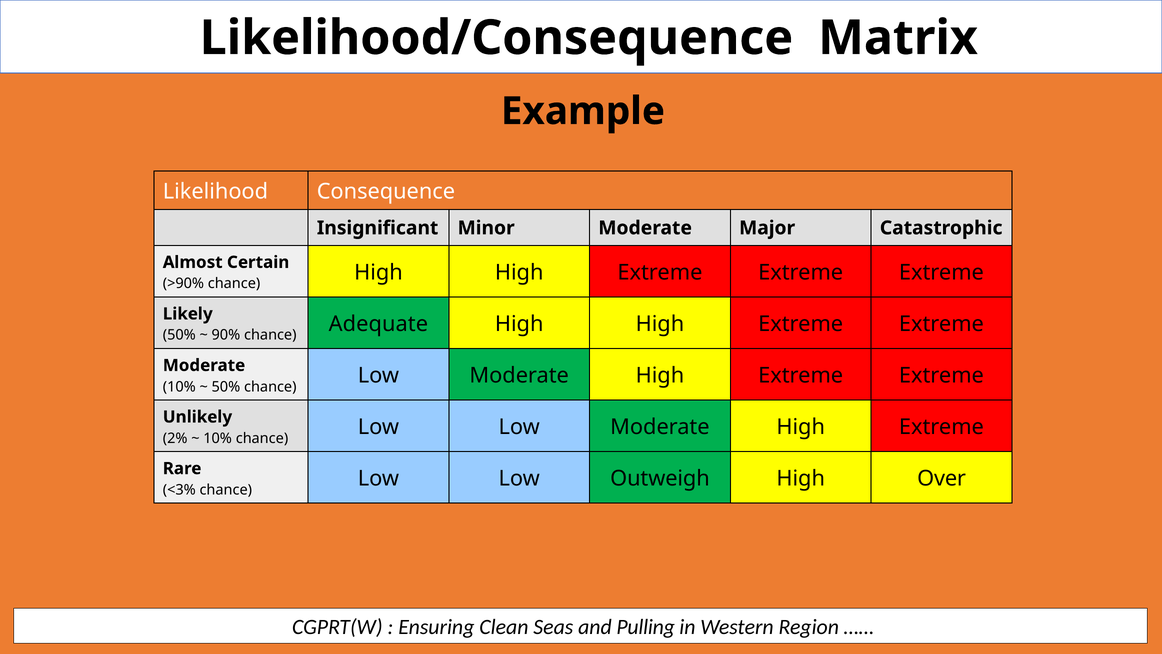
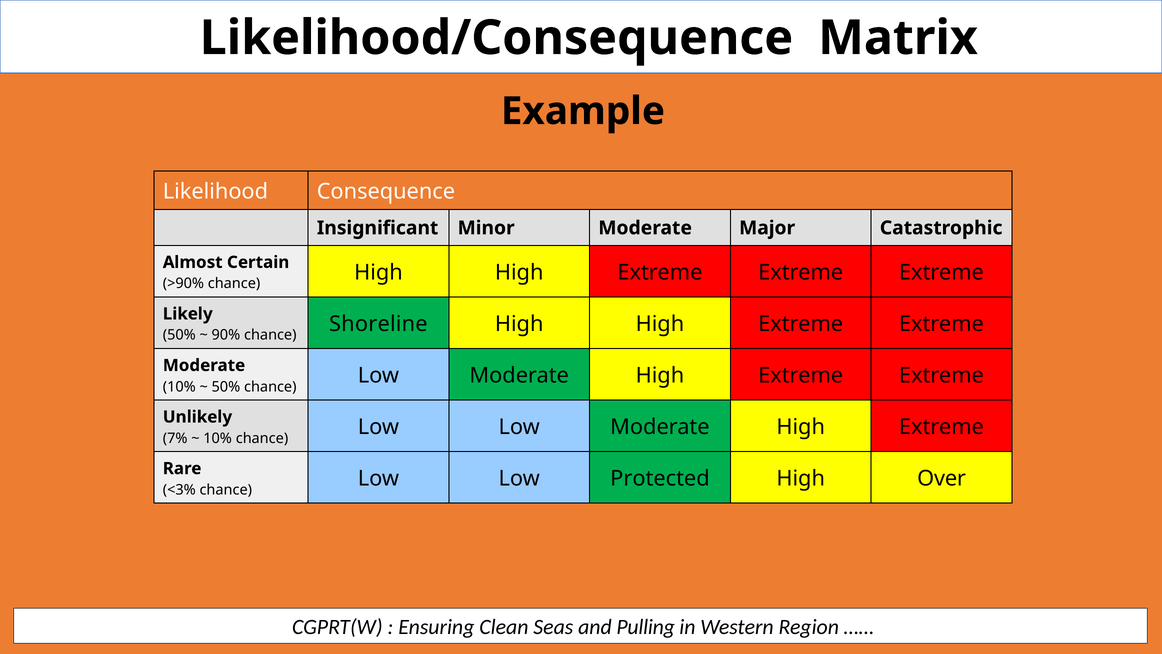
Adequate: Adequate -> Shoreline
2%: 2% -> 7%
Outweigh: Outweigh -> Protected
